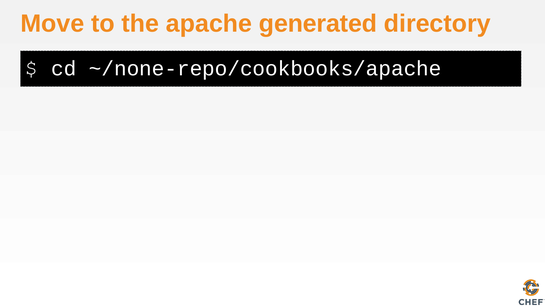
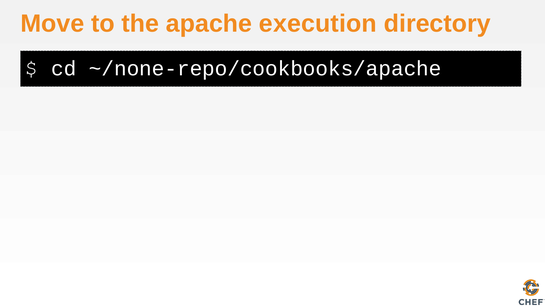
generated: generated -> execution
